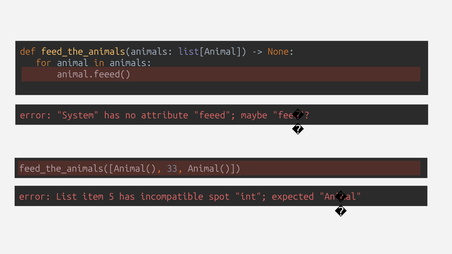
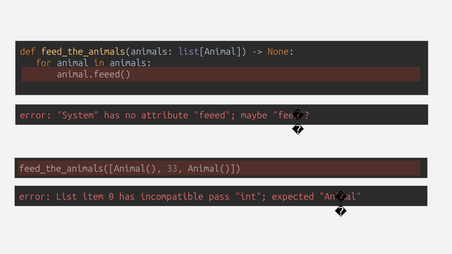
5: 5 -> 0
spot: spot -> pass
